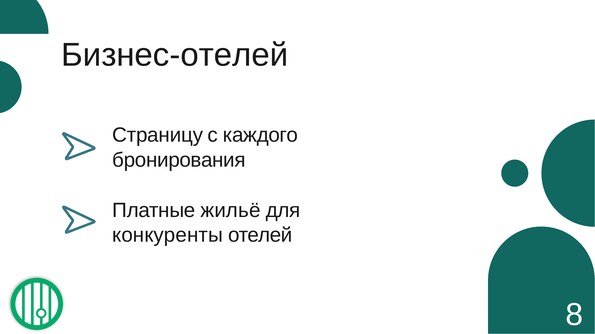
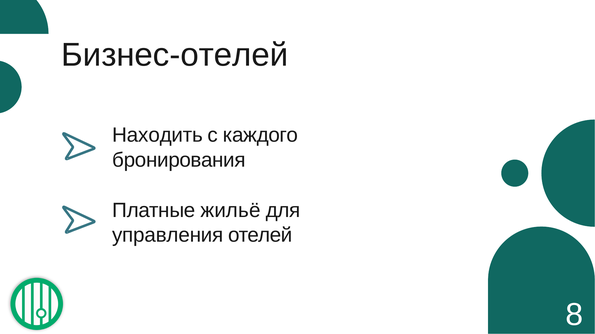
Страницу: Страницу -> Находить
конкуренты: конкуренты -> управления
